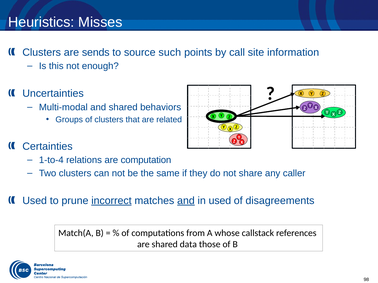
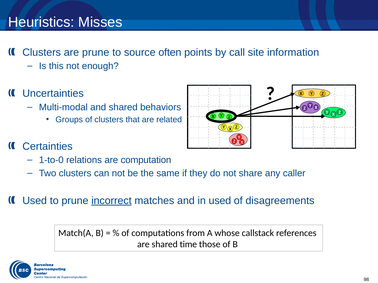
are sends: sends -> prune
such: such -> often
1-to-4: 1-to-4 -> 1-to-0
and at (186, 201) underline: present -> none
data: data -> time
